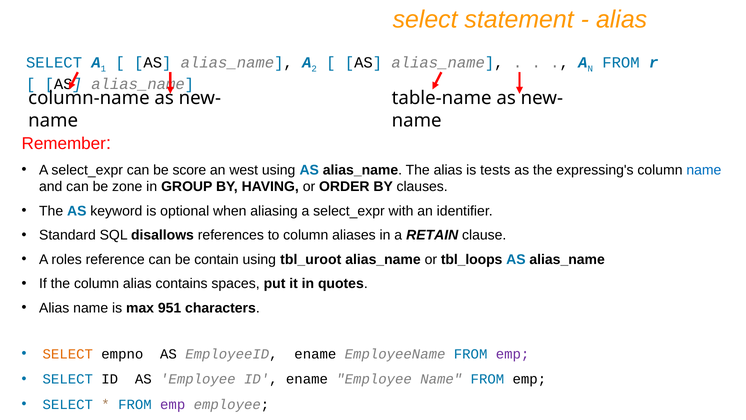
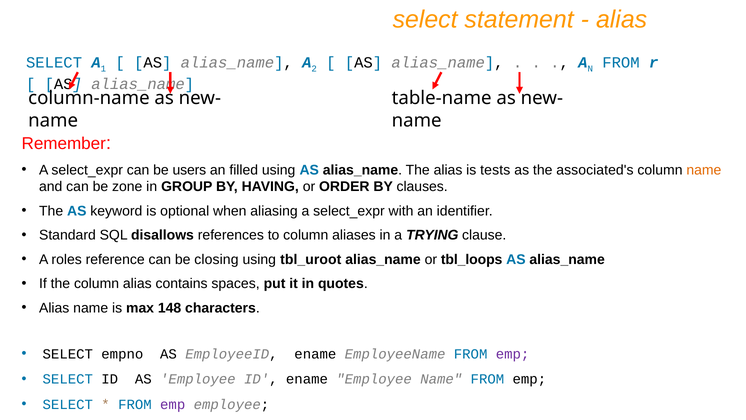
score: score -> users
west: west -> filled
expressing's: expressing's -> associated's
name at (704, 170) colour: blue -> orange
RETAIN: RETAIN -> TRYING
contain: contain -> closing
951: 951 -> 148
SELECT at (68, 354) colour: orange -> black
